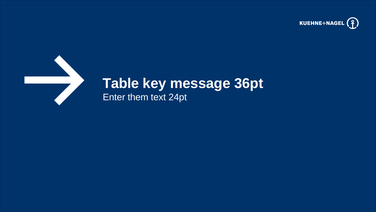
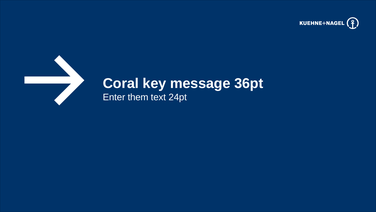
Table: Table -> Coral
